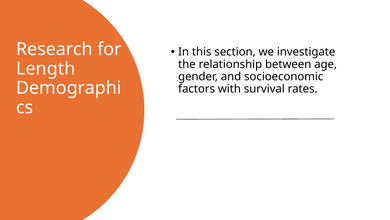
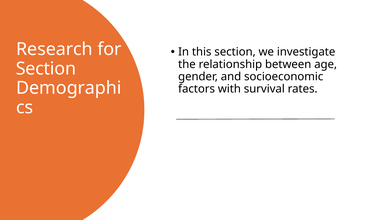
Length at (46, 68): Length -> Section
